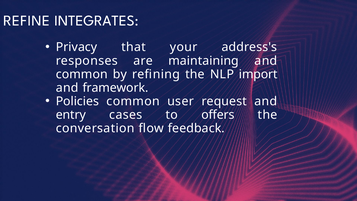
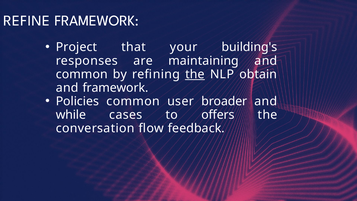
REFINE INTEGRATES: INTEGRATES -> FRAMEWORK
Privacy: Privacy -> Project
address's: address's -> building's
the at (195, 74) underline: none -> present
import: import -> obtain
request: request -> broader
entry: entry -> while
